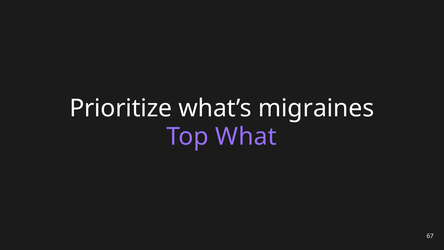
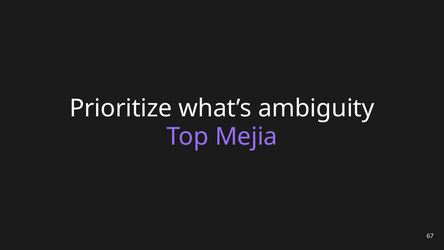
migraines: migraines -> ambiguity
What: What -> Mejia
